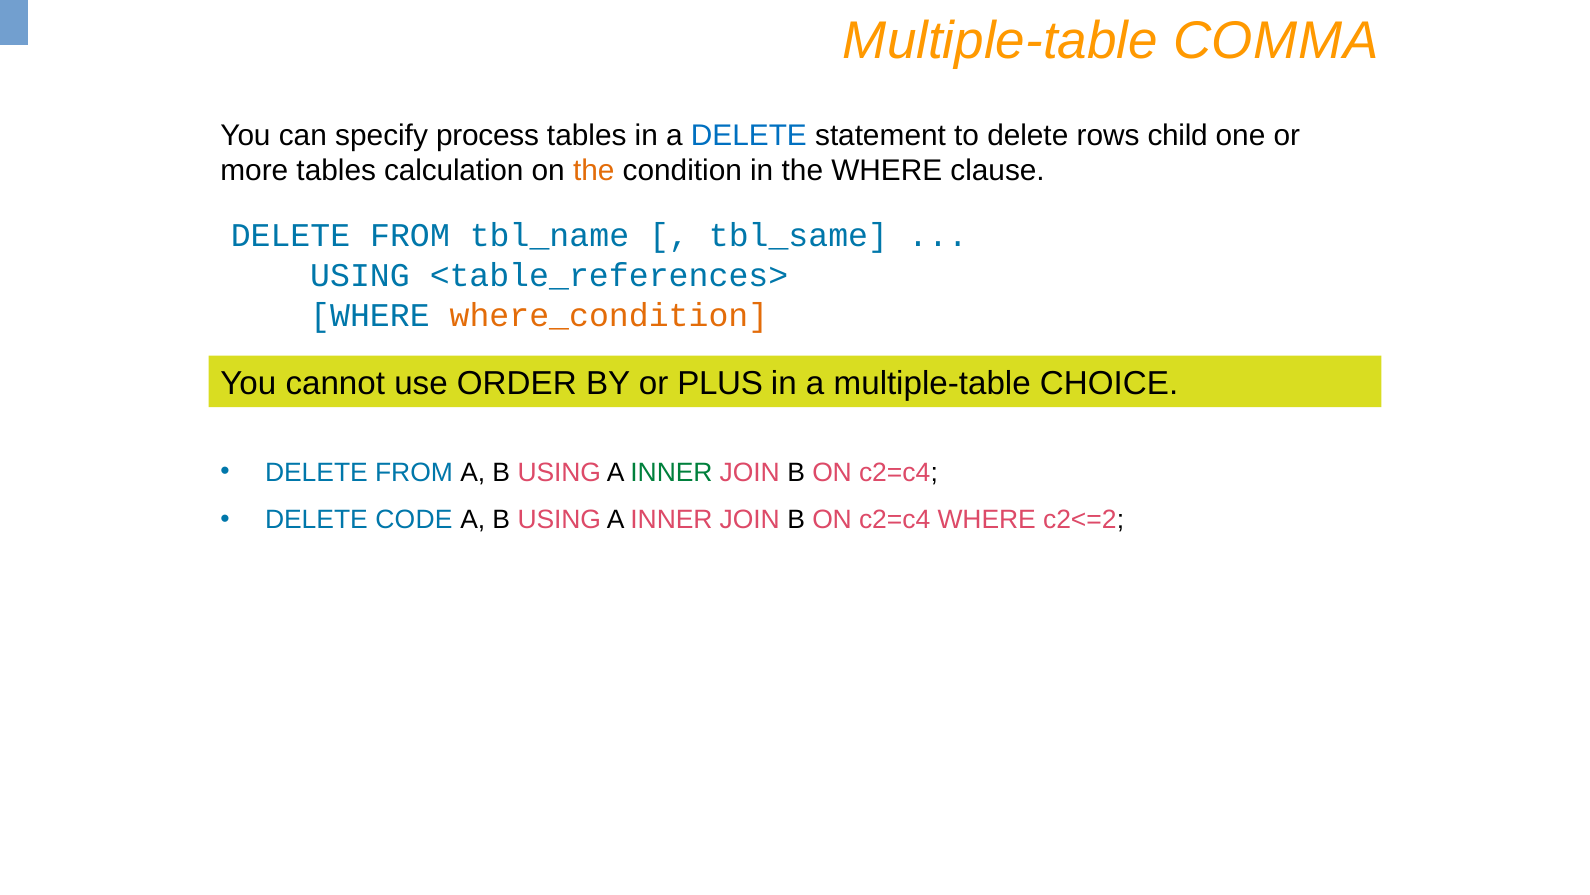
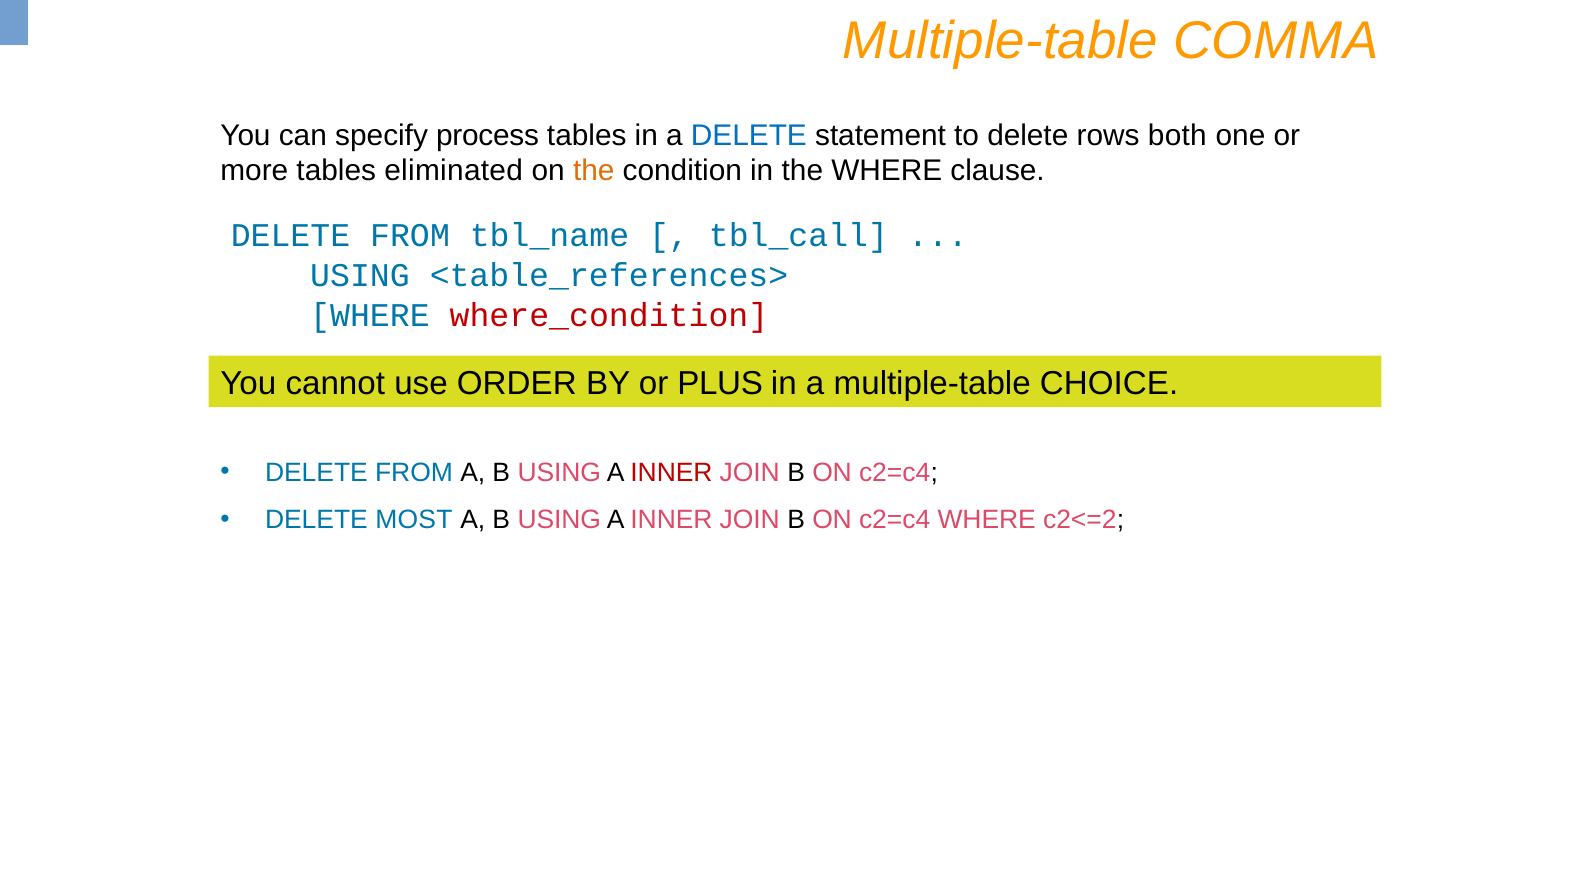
child: child -> both
calculation: calculation -> eliminated
tbl_same: tbl_same -> tbl_call
where_condition colour: orange -> red
INNER at (671, 472) colour: green -> red
CODE: CODE -> MOST
